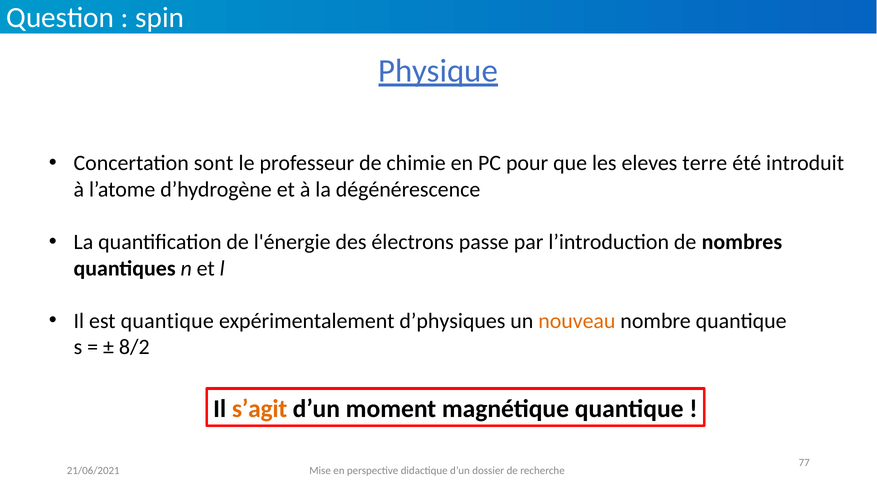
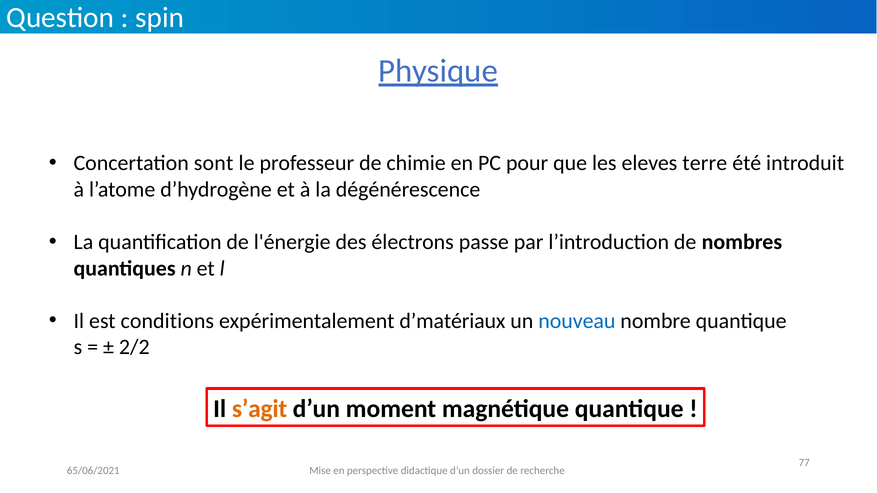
est quantique: quantique -> conditions
d’physiques: d’physiques -> d’matériaux
nouveau colour: orange -> blue
8/2: 8/2 -> 2/2
21/06/2021: 21/06/2021 -> 65/06/2021
